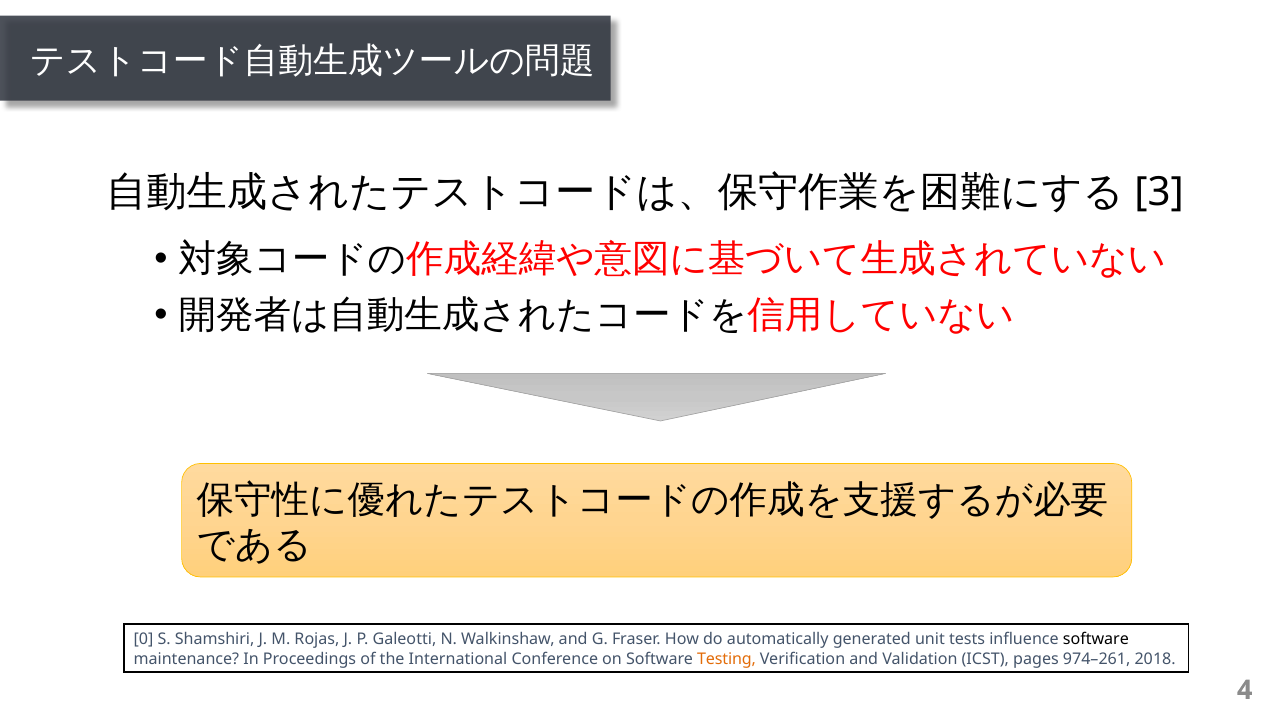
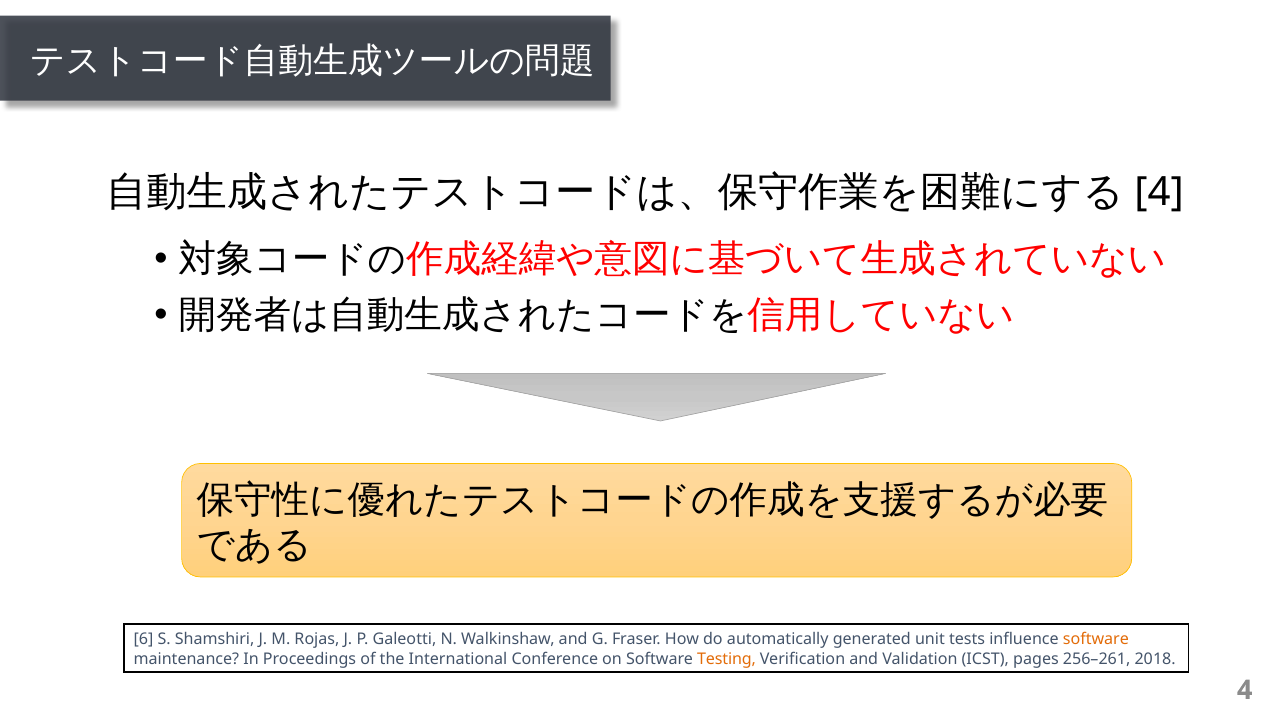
3 at (1159, 193): 3 -> 4
0: 0 -> 6
software at (1096, 640) colour: black -> orange
974–261: 974–261 -> 256–261
